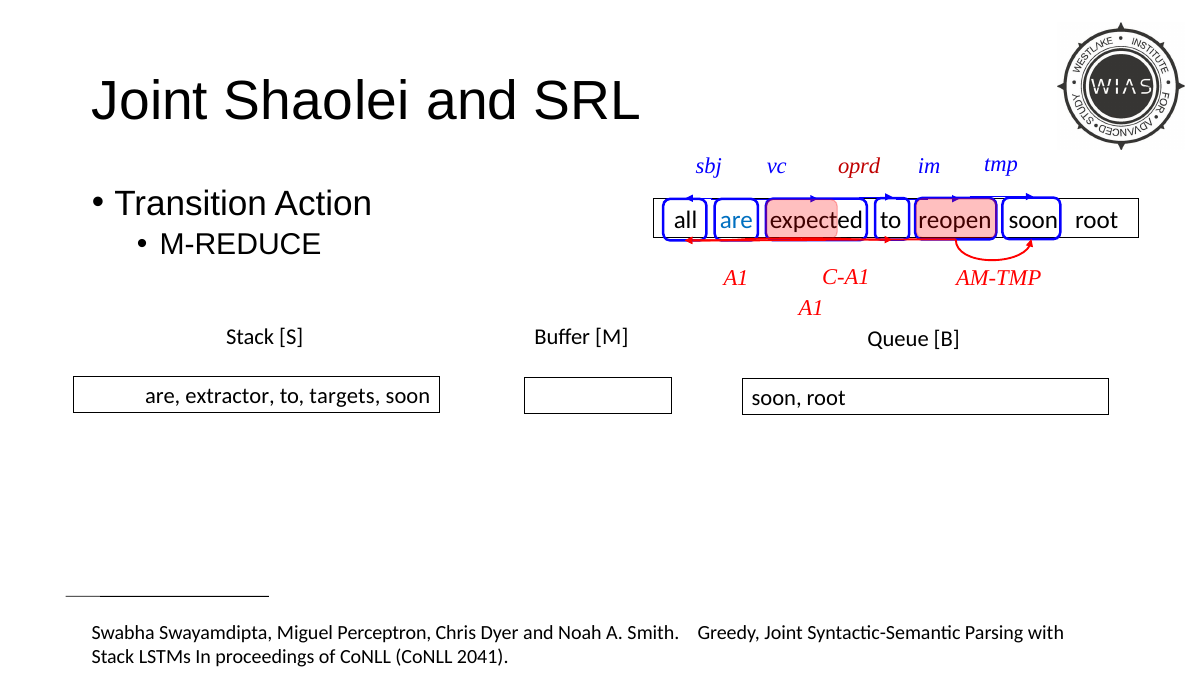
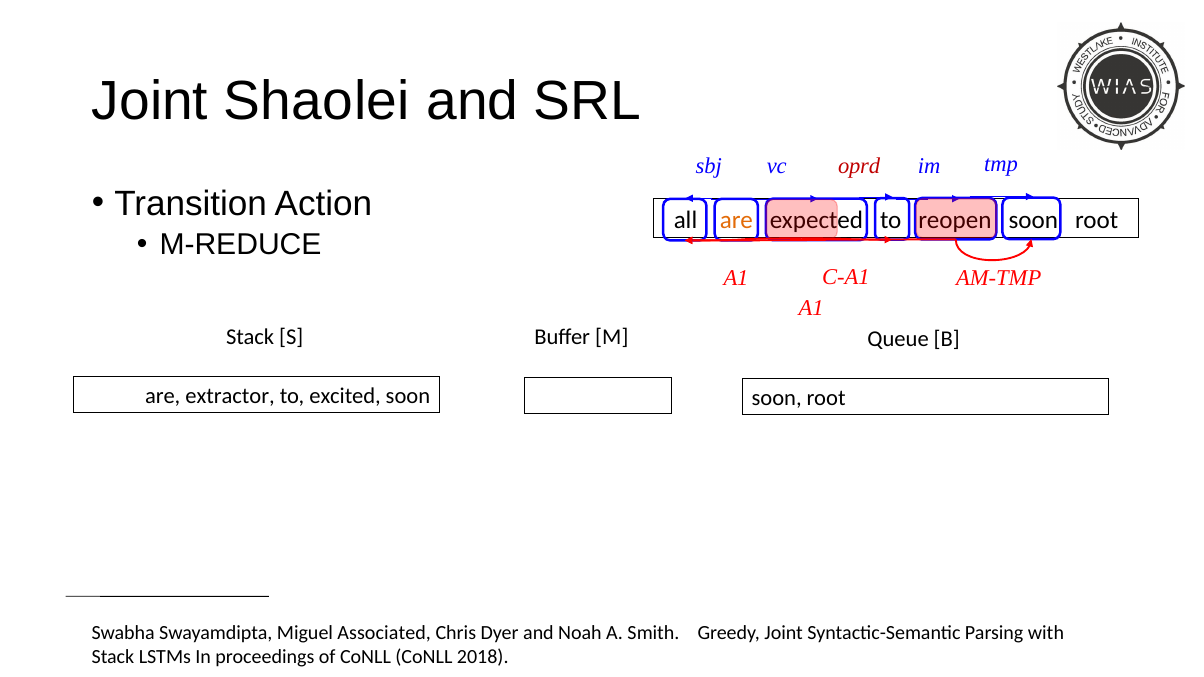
are at (736, 220) colour: blue -> orange
targets: targets -> excited
Perceptron: Perceptron -> Associated
2041: 2041 -> 2018
